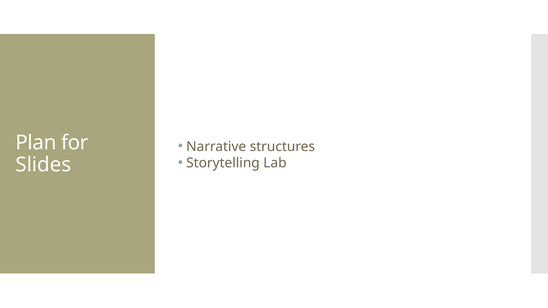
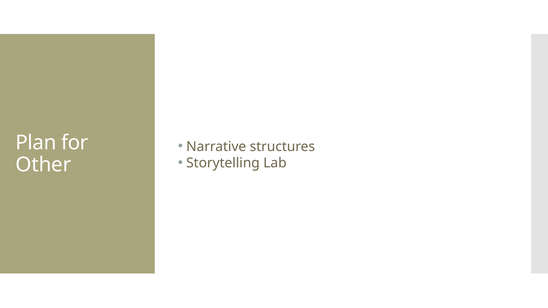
Slides: Slides -> Other
